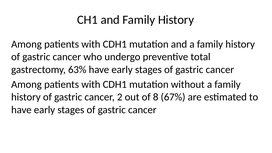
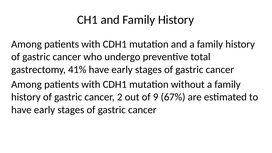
63%: 63% -> 41%
8: 8 -> 9
